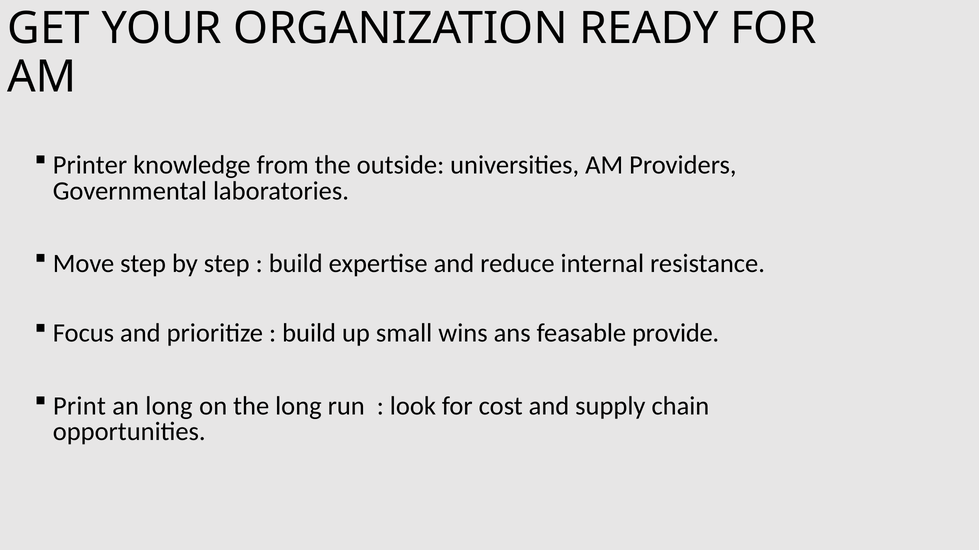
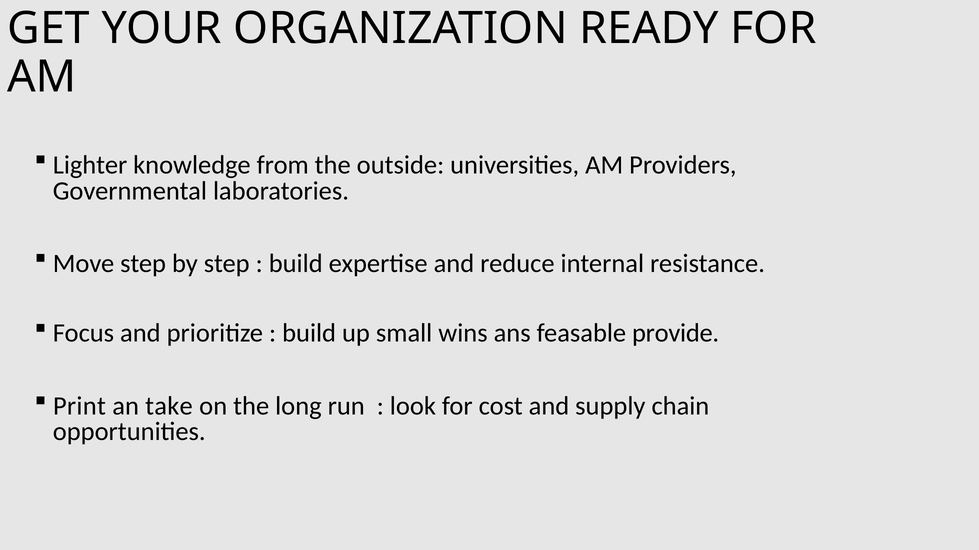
Printer: Printer -> Lighter
an long: long -> take
